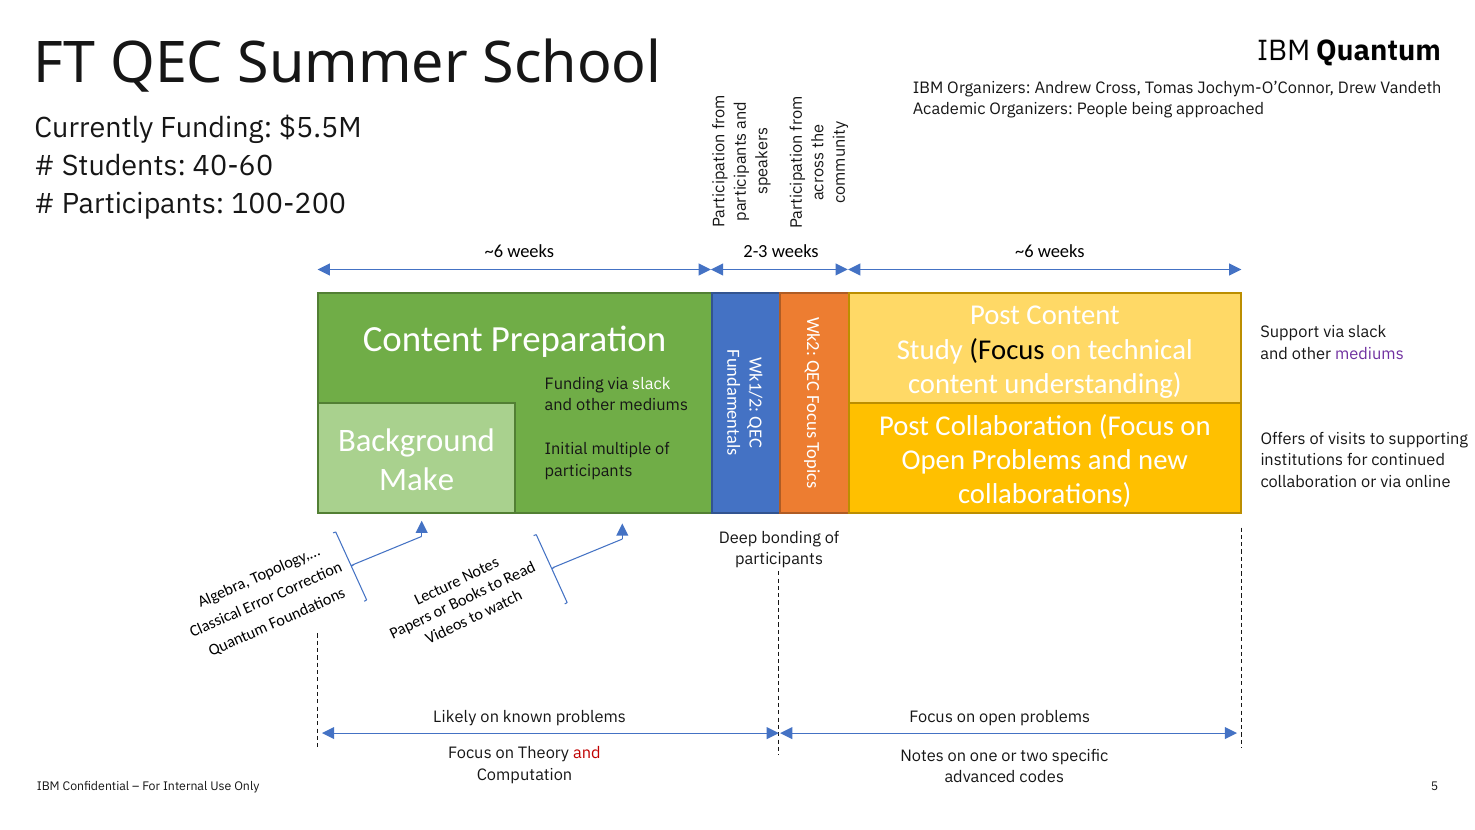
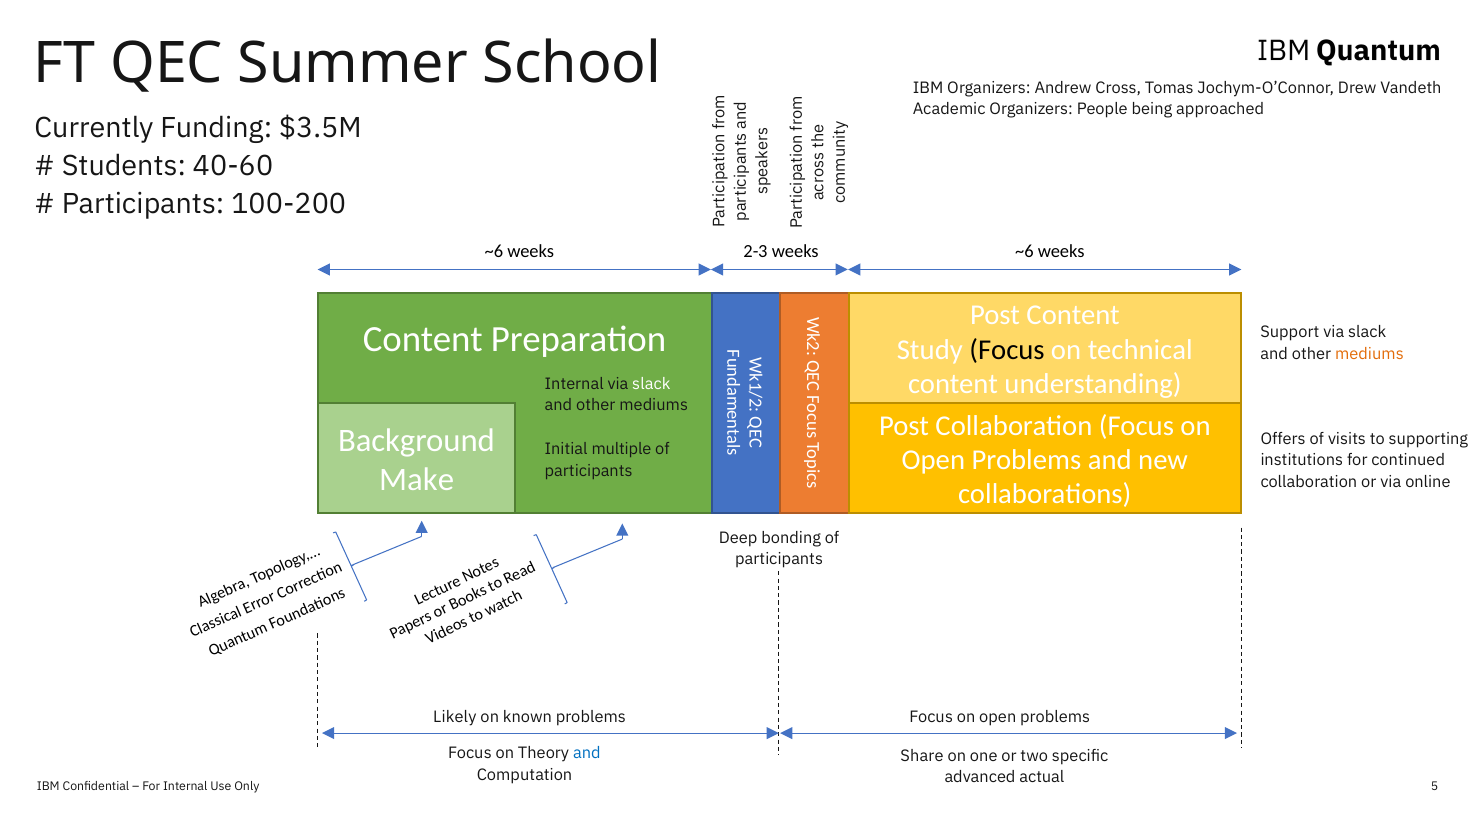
$5.5M: $5.5M -> $3.5M
mediums at (1369, 354) colour: purple -> orange
Funding at (574, 384): Funding -> Internal
and at (587, 753) colour: red -> blue
Notes at (922, 756): Notes -> Share
codes: codes -> actual
